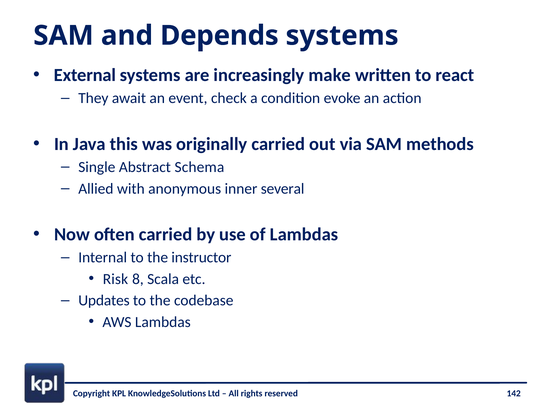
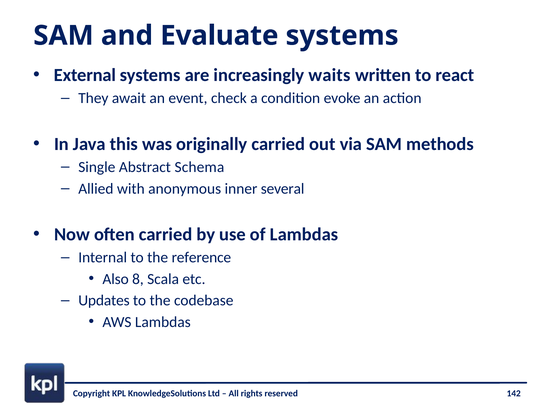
Depends: Depends -> Evaluate
make: make -> waits
instructor: instructor -> reference
Risk: Risk -> Also
